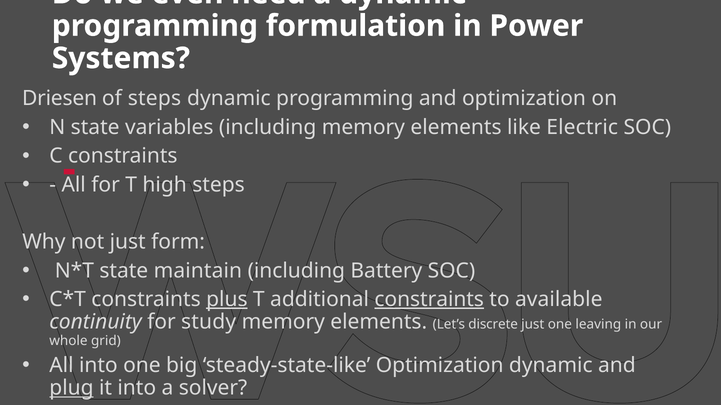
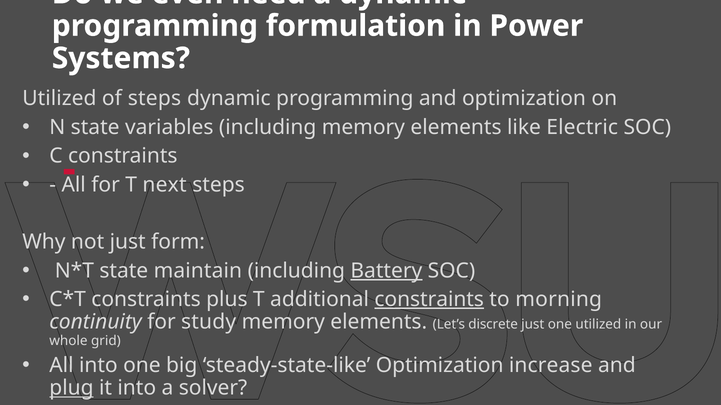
Driesen at (60, 99): Driesen -> Utilized
high: high -> next
Battery underline: none -> present
plus underline: present -> none
available: available -> morning
one leaving: leaving -> utilized
Optimization dynamic: dynamic -> increase
